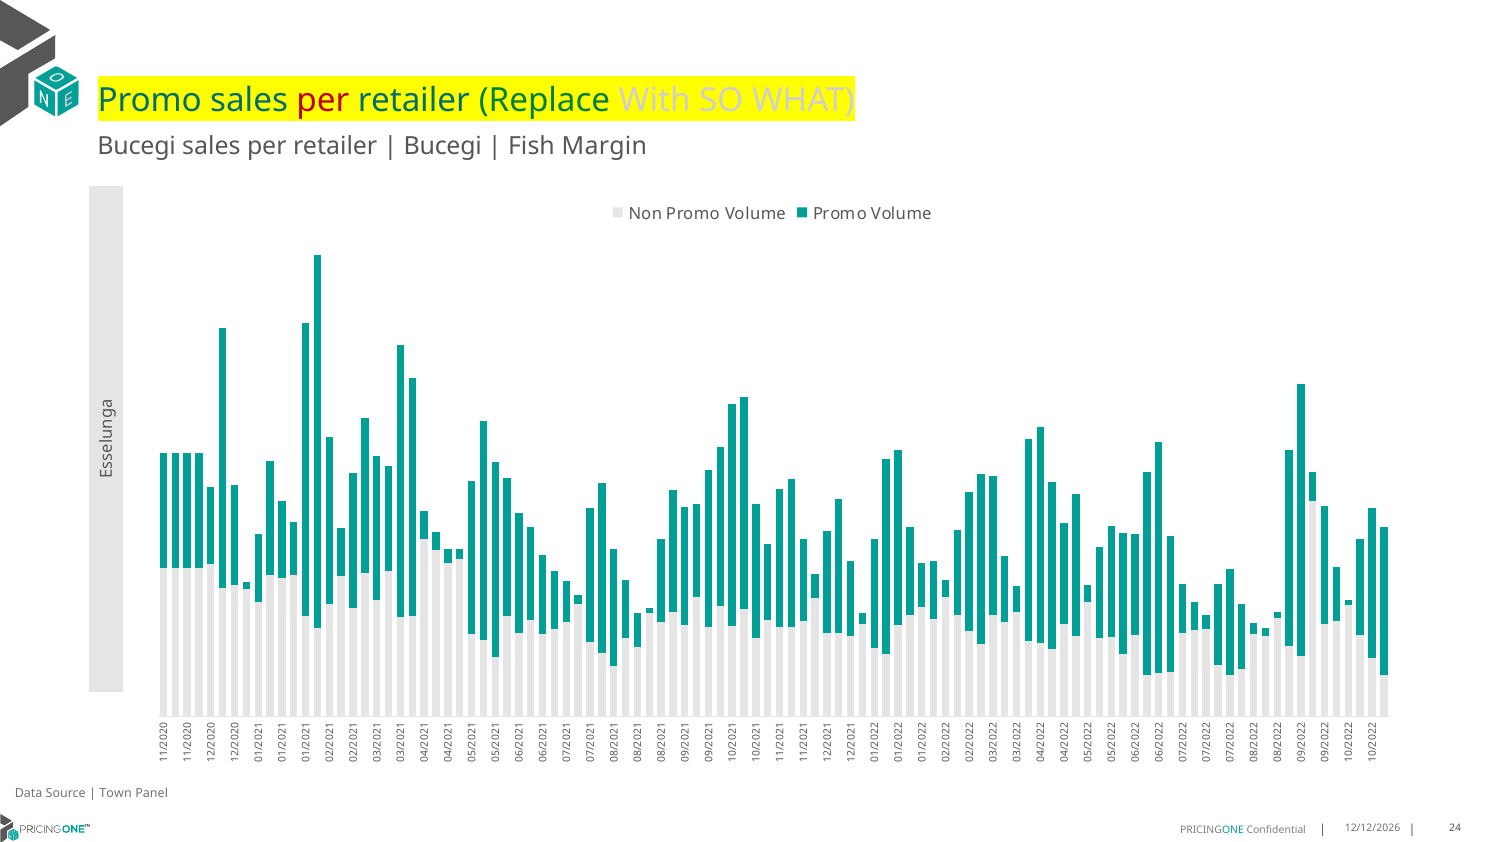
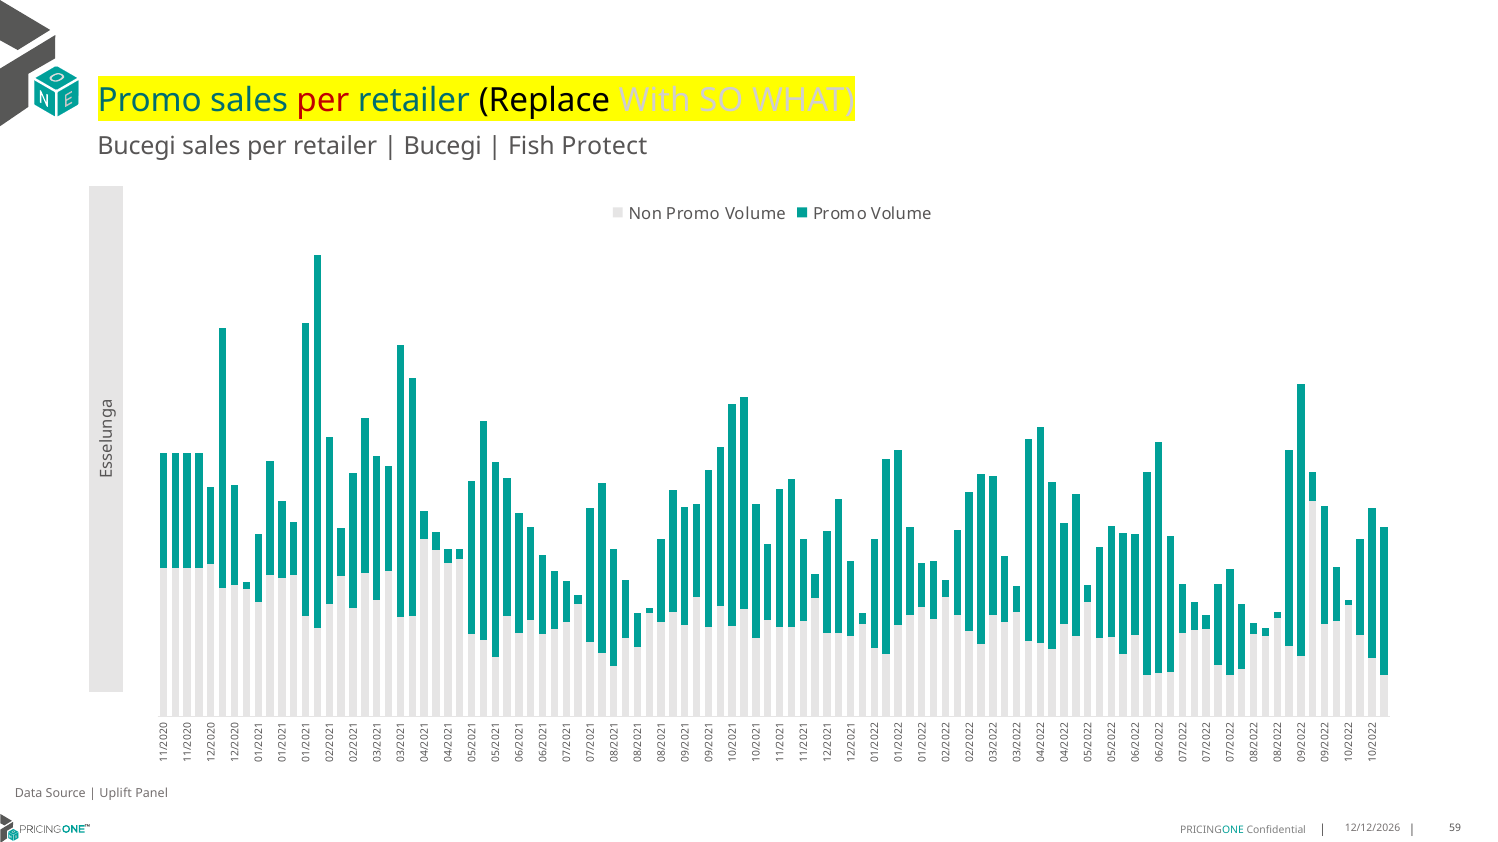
Replace colour: green -> black
Margin: Margin -> Protect
Town: Town -> Uplift
24: 24 -> 59
